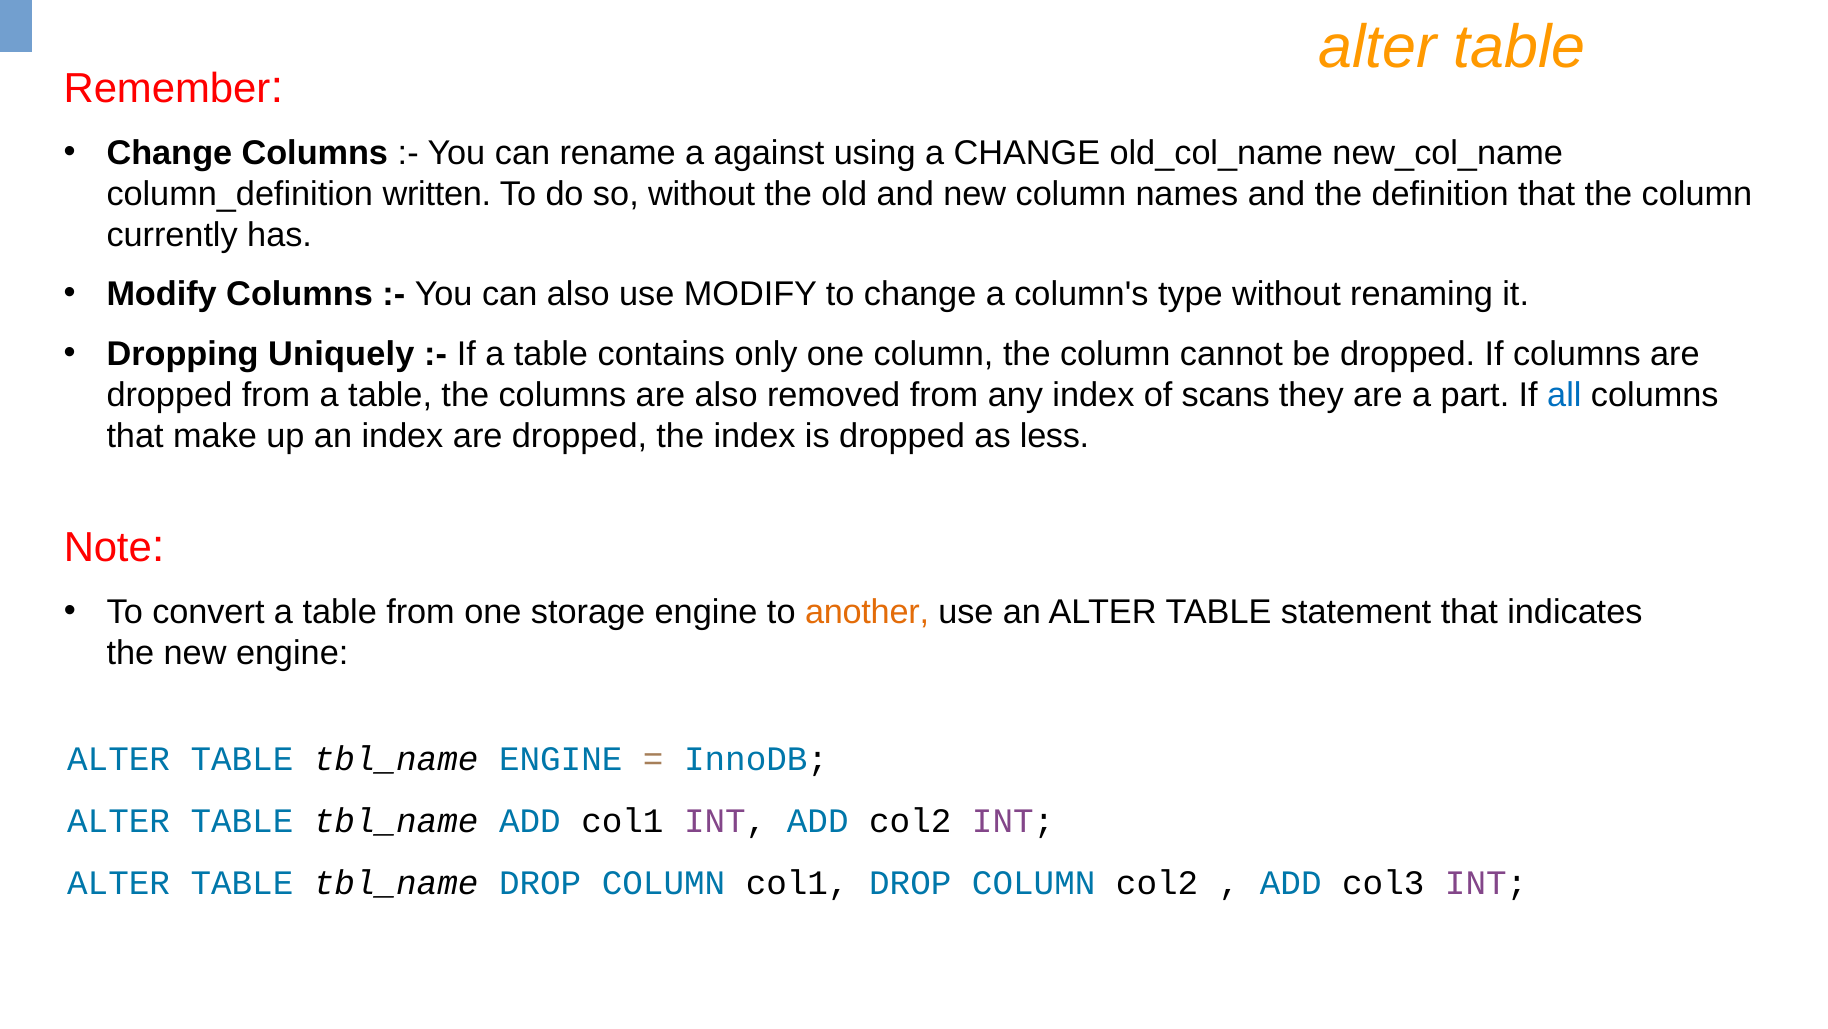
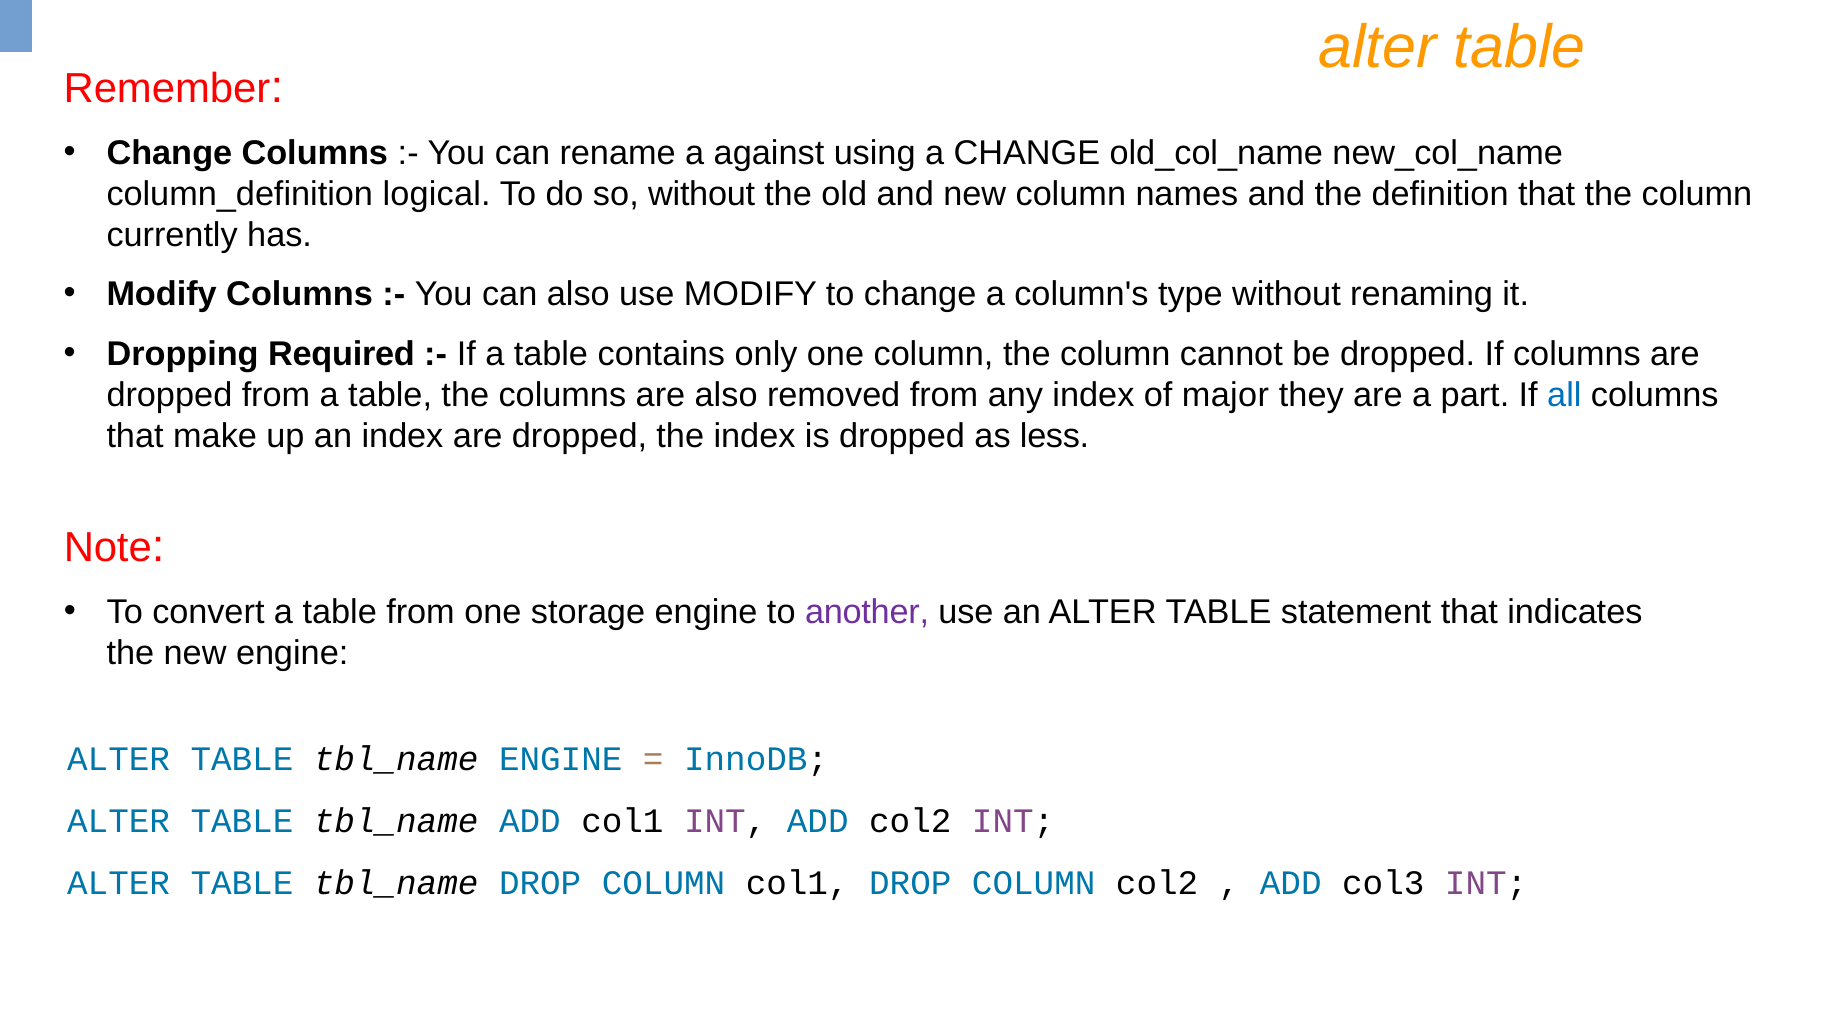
written: written -> logical
Uniquely: Uniquely -> Required
scans: scans -> major
another colour: orange -> purple
